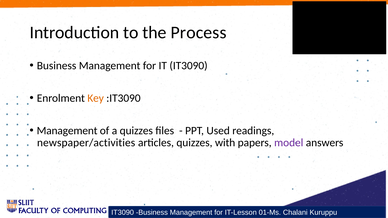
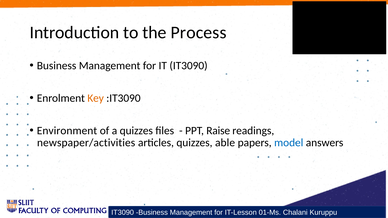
Management at (67, 131): Management -> Environment
Used: Used -> Raise
with: with -> able
model colour: purple -> blue
